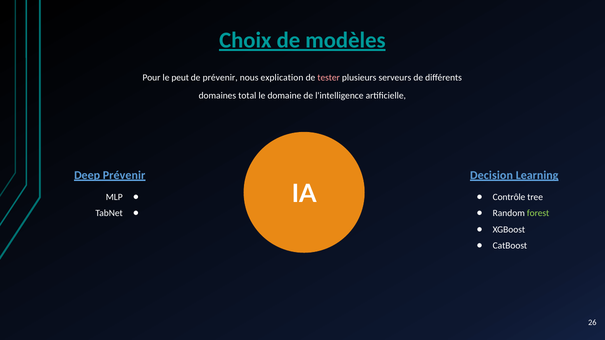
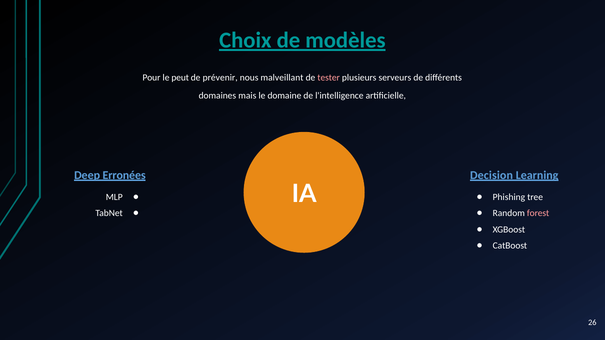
explication: explication -> malveillant
total: total -> mais
Deep Prévenir: Prévenir -> Erronées
Contrôle: Contrôle -> Phishing
forest colour: light green -> pink
